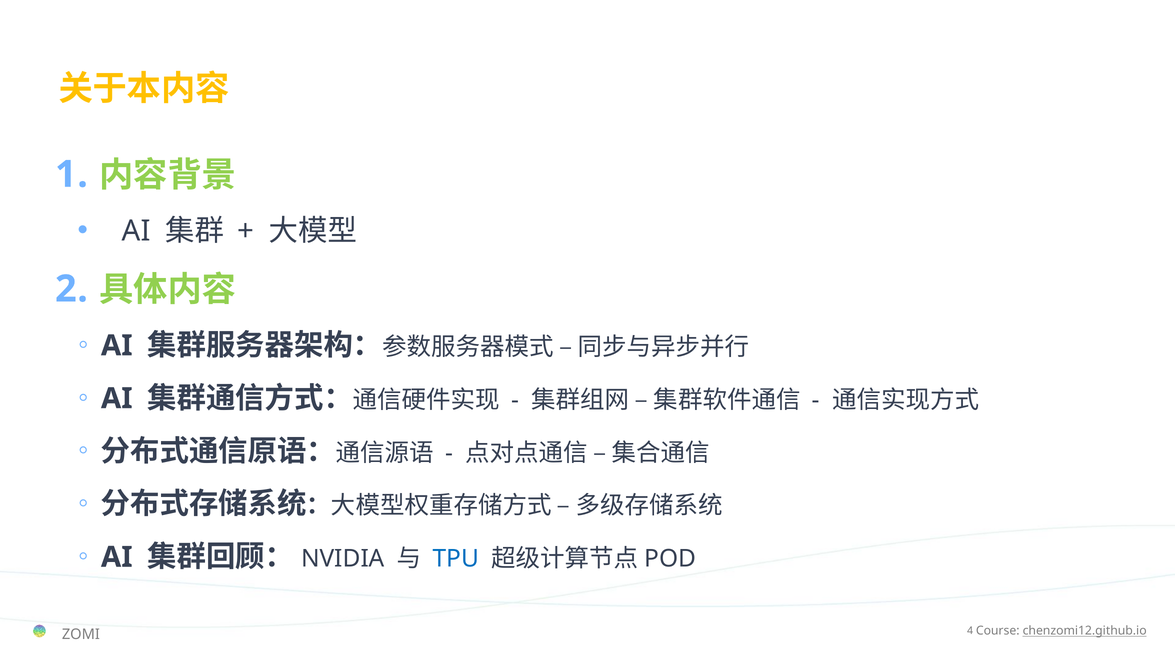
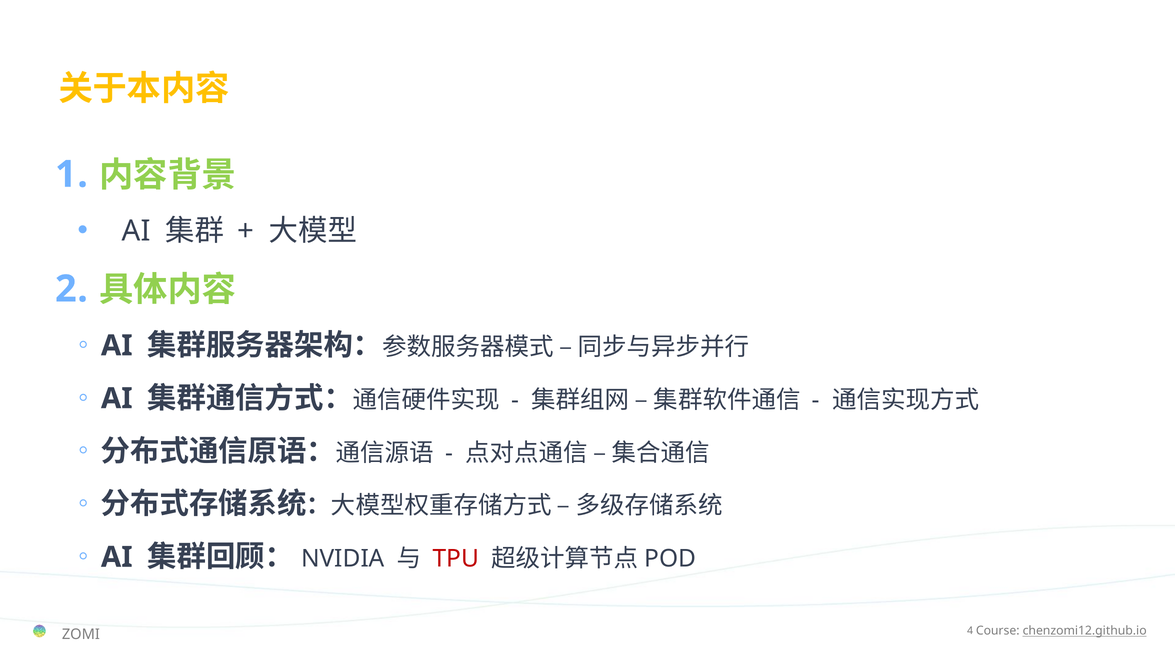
TPU colour: blue -> red
